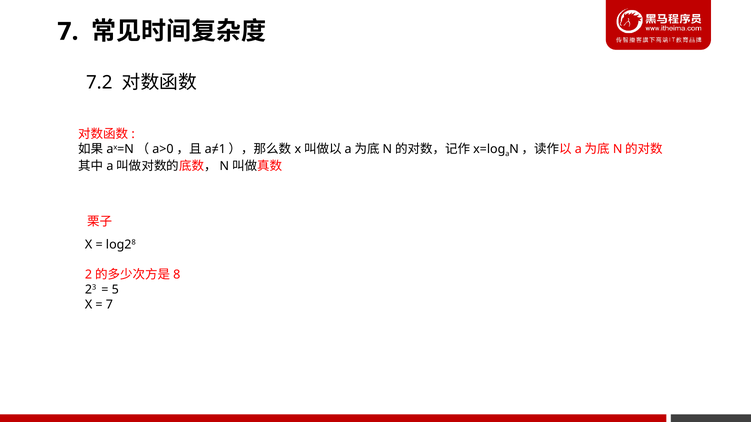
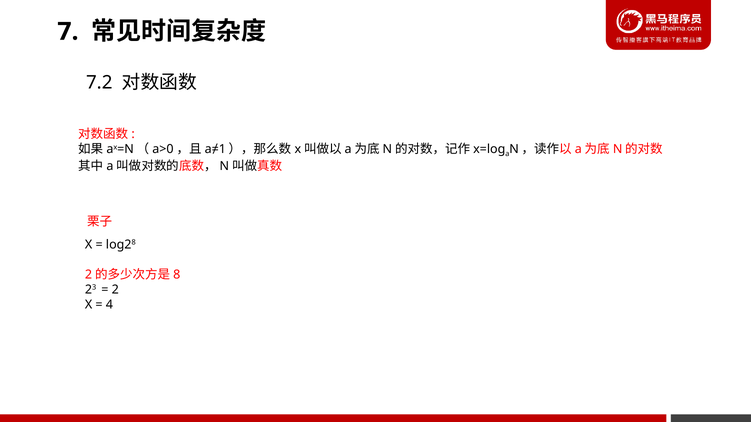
5: 5 -> 2
7 at (109, 305): 7 -> 4
